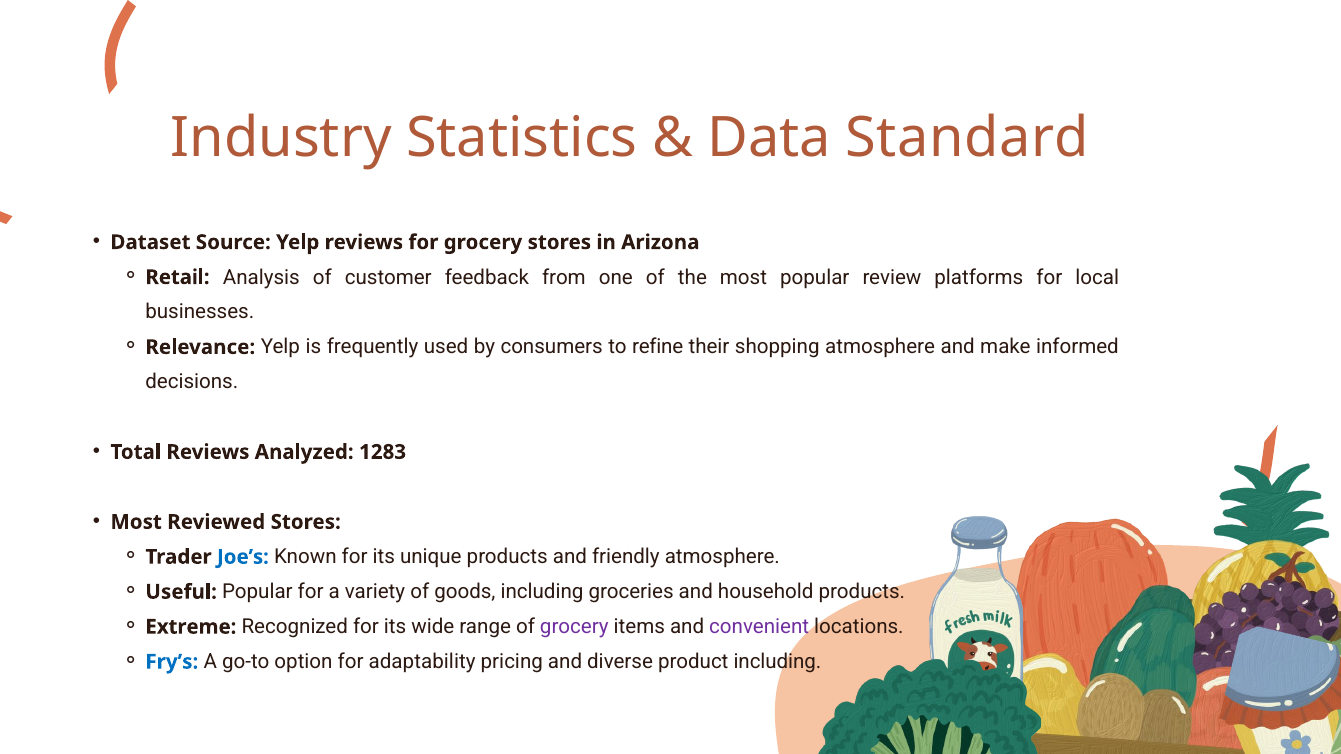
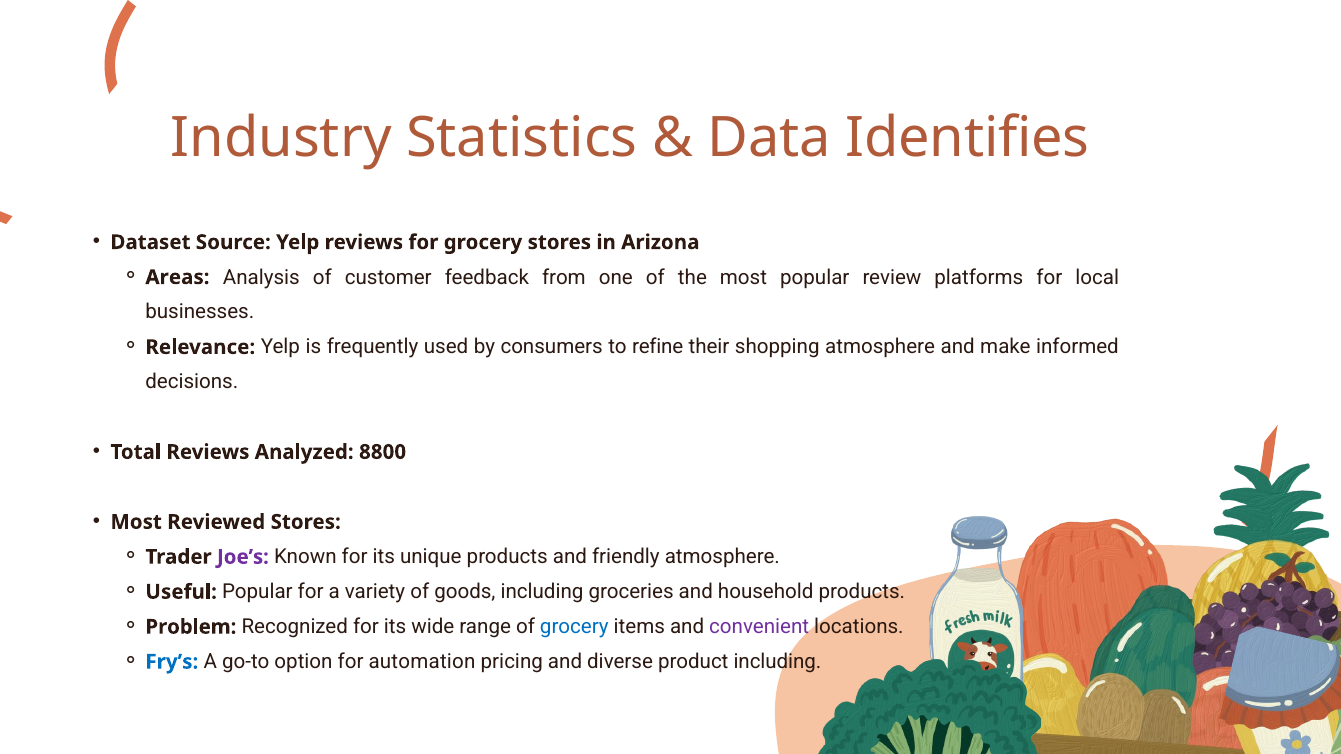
Standard: Standard -> Identifies
Retail: Retail -> Areas
1283: 1283 -> 8800
Joe’s colour: blue -> purple
Extreme: Extreme -> Problem
grocery at (574, 627) colour: purple -> blue
adaptability: adaptability -> automation
